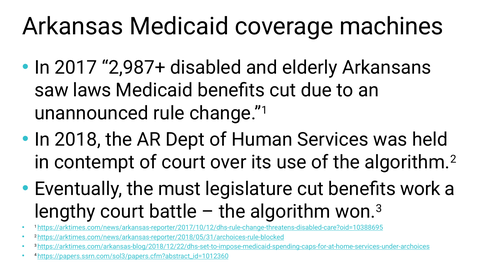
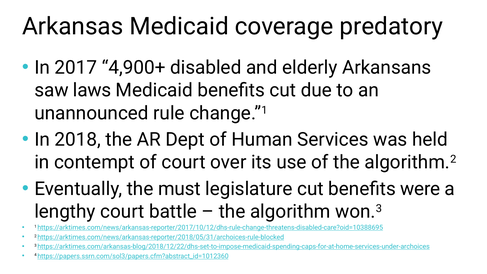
machines: machines -> predatory
2,987+: 2,987+ -> 4,900+
work: work -> were
